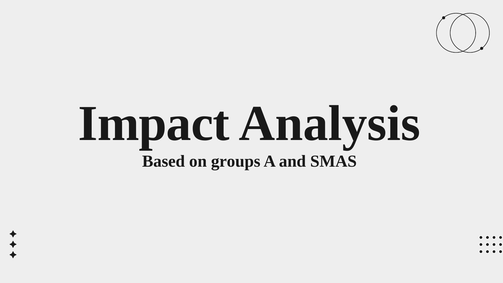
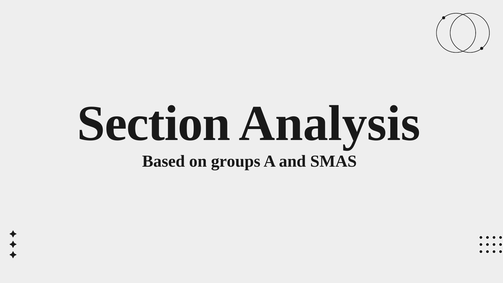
Impact: Impact -> Section
